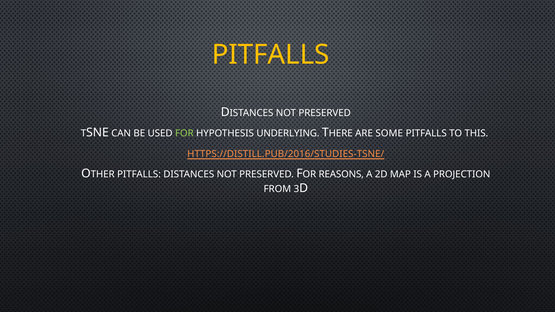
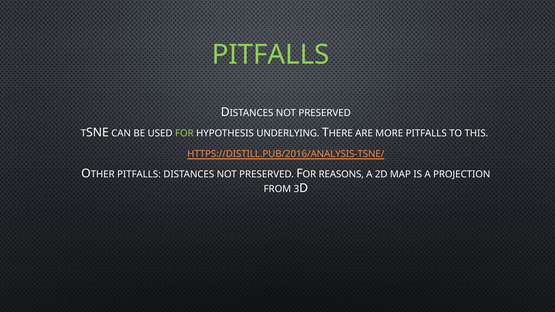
PITFALLS at (271, 55) colour: yellow -> light green
SOME: SOME -> MORE
HTTPS://DISTILL.PUB/2016/STUDIES-TSNE/: HTTPS://DISTILL.PUB/2016/STUDIES-TSNE/ -> HTTPS://DISTILL.PUB/2016/ANALYSIS-TSNE/
